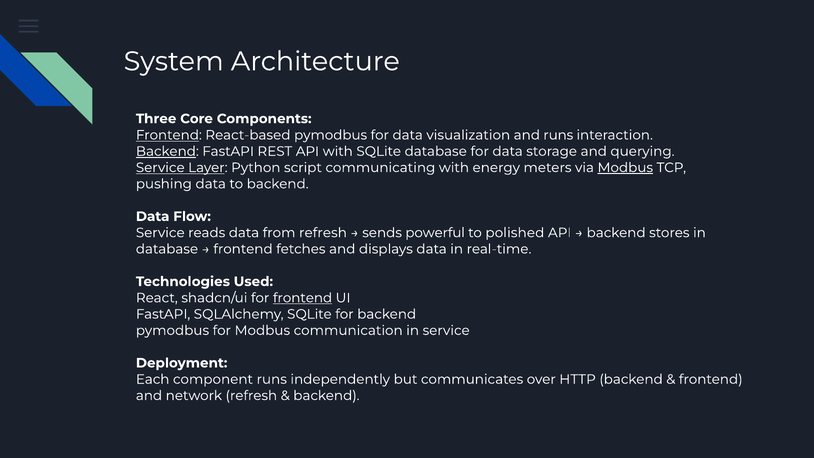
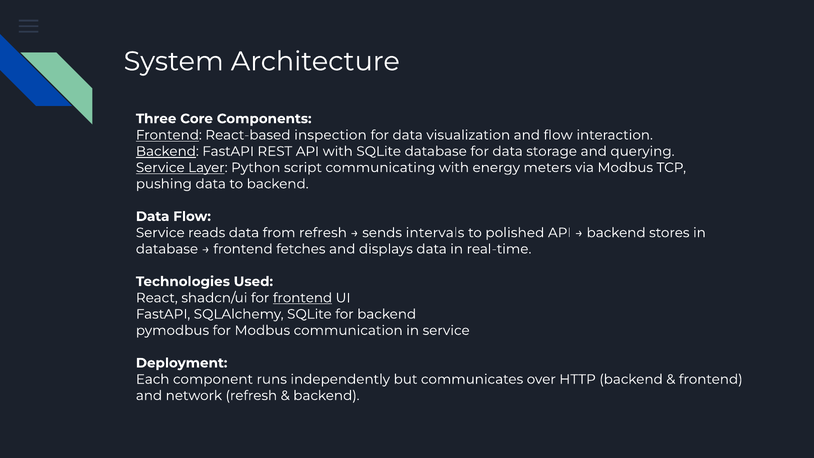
React-based pymodbus: pymodbus -> inspection
and runs: runs -> flow
Modbus at (625, 168) underline: present -> none
powerful: powerful -> intervals
